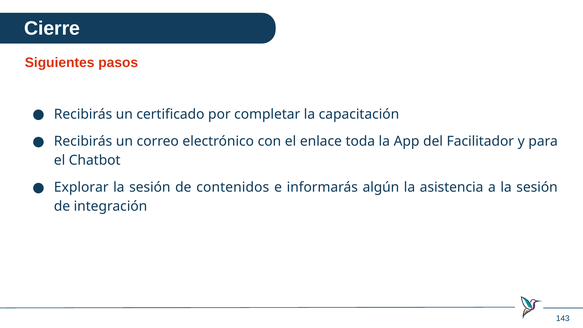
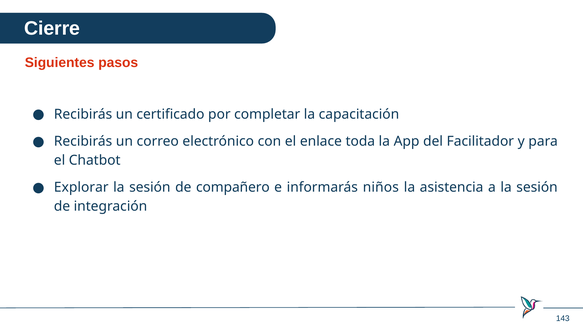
contenidos: contenidos -> compañero
algún: algún -> niños
